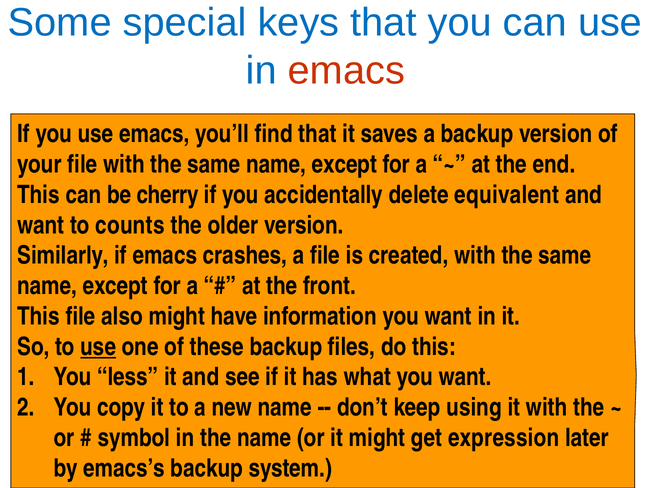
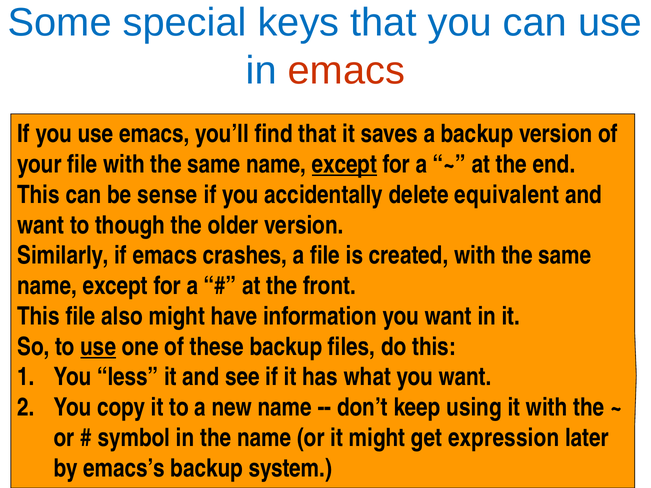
except at (344, 164) underline: none -> present
cherry: cherry -> sense
counts: counts -> though
